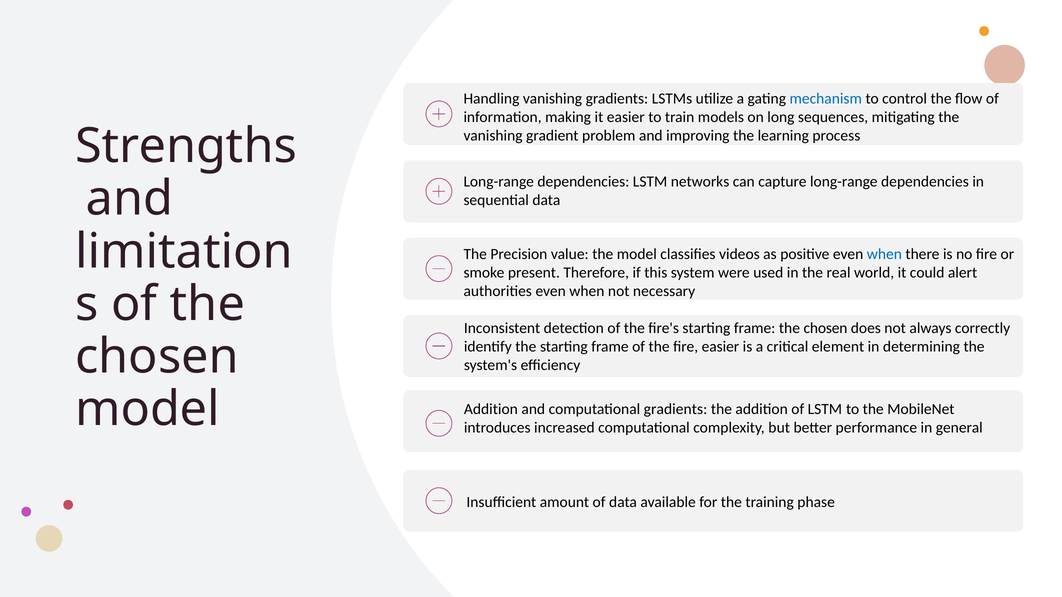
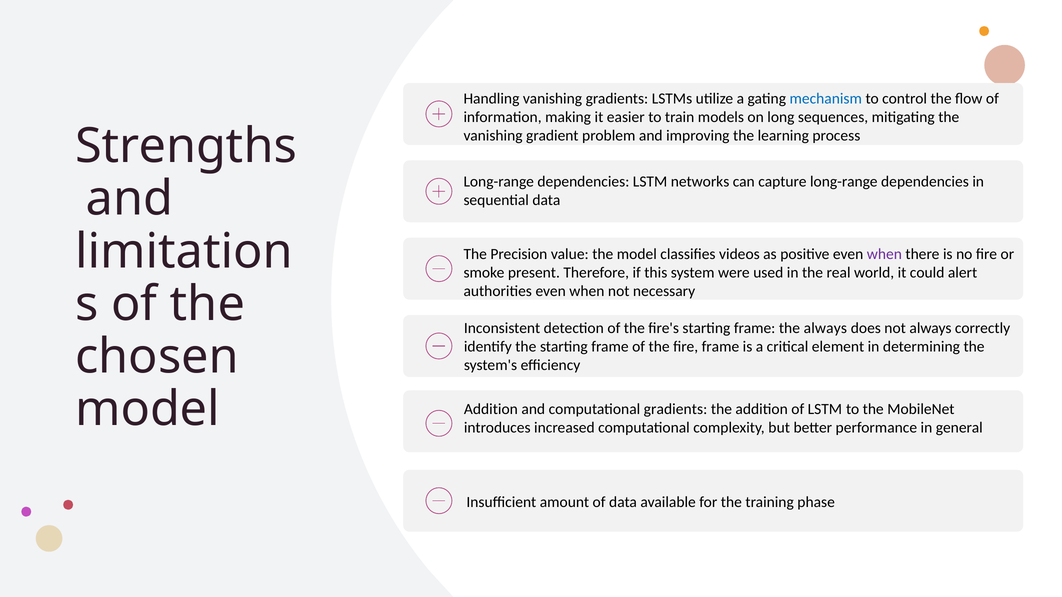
when at (884, 254) colour: blue -> purple
frame the chosen: chosen -> always
fire easier: easier -> frame
